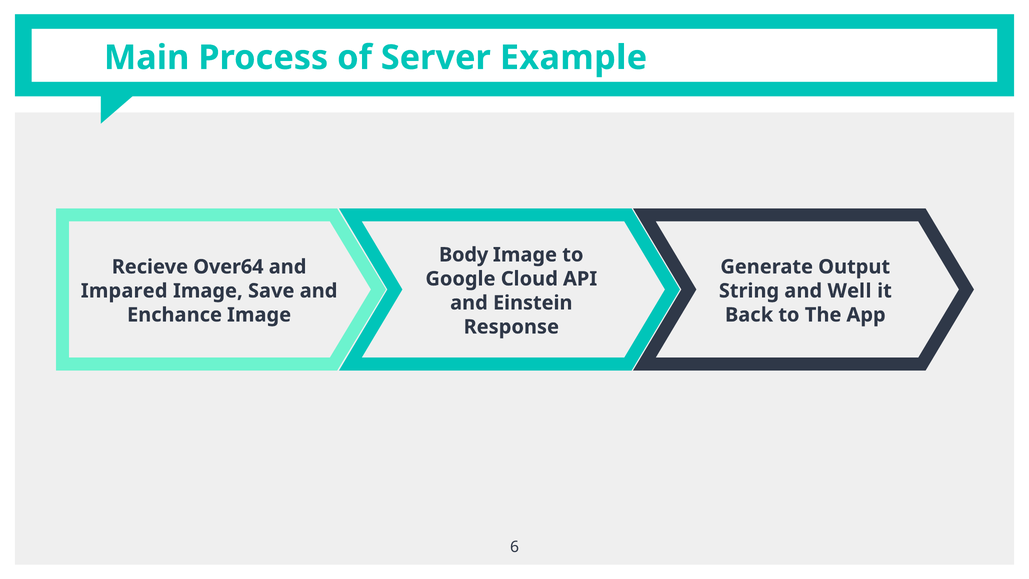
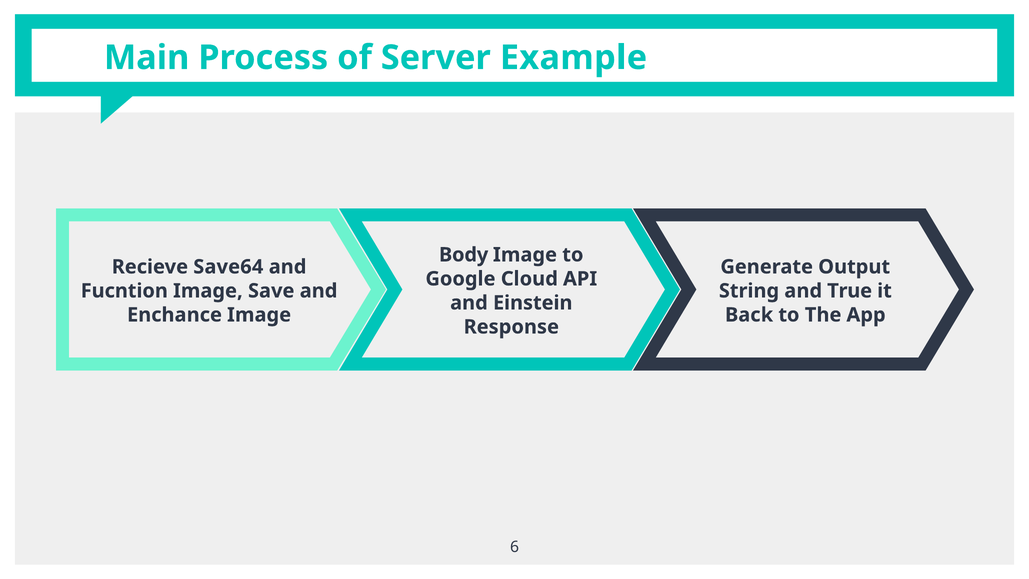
Over64: Over64 -> Save64
Impared: Impared -> Fucntion
Well: Well -> True
